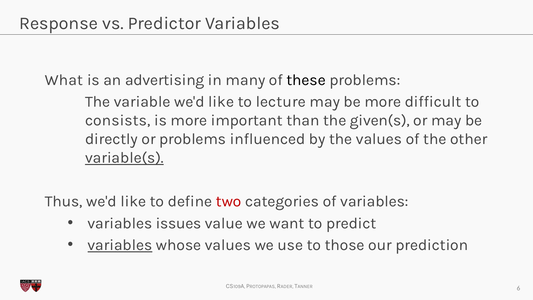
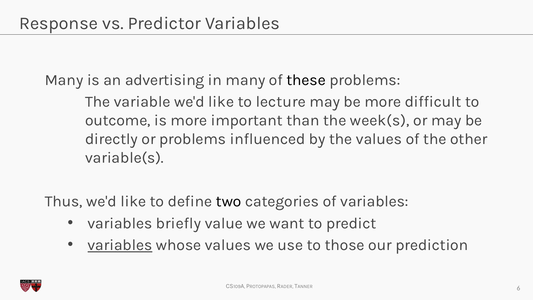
What at (64, 80): What -> Many
consists: consists -> outcome
given(s: given(s -> week(s
variable(s underline: present -> none
two colour: red -> black
issues: issues -> briefly
